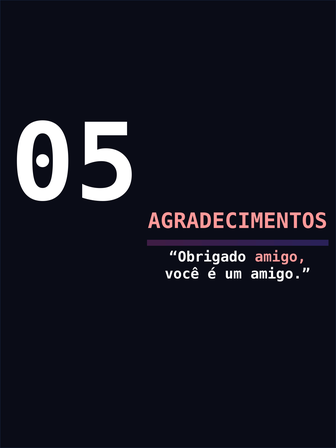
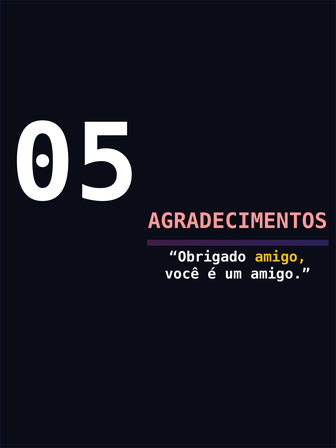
amigo at (281, 257) colour: pink -> yellow
